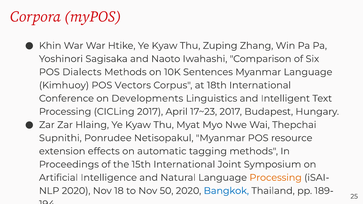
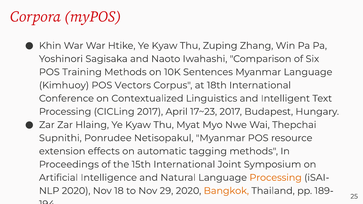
Dialects: Dialects -> Training
Developments: Developments -> Contextualized
50: 50 -> 29
Bangkok colour: blue -> orange
